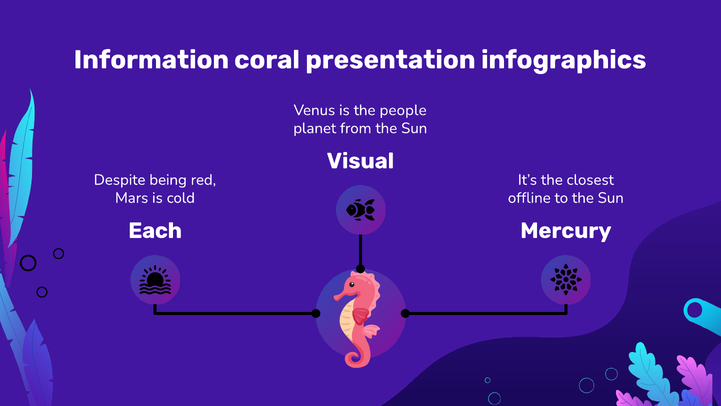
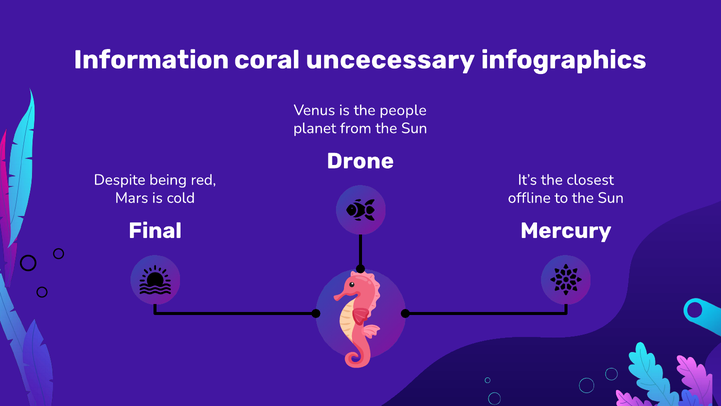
presentation: presentation -> uncecessary
Visual: Visual -> Drone
Each: Each -> Final
